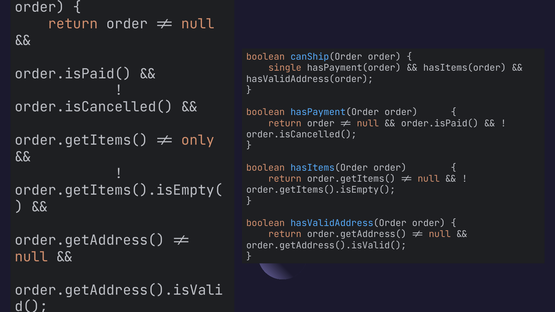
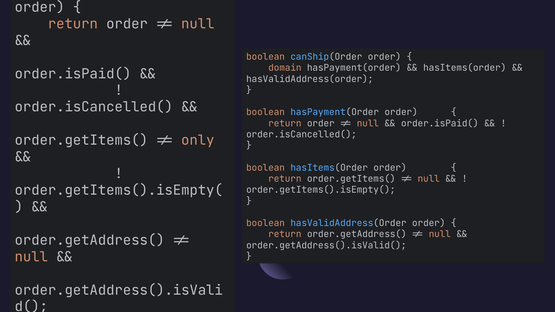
single: single -> domain
